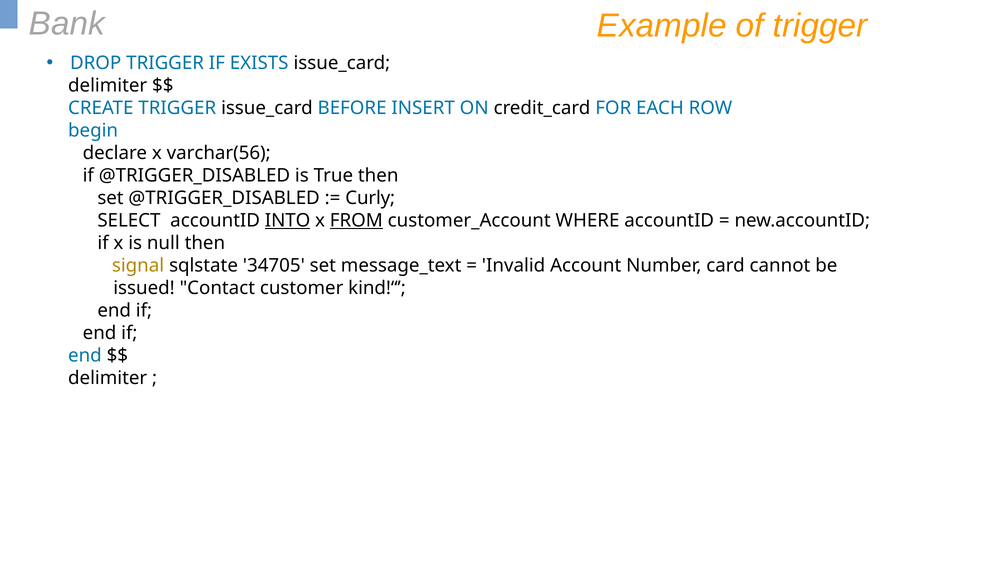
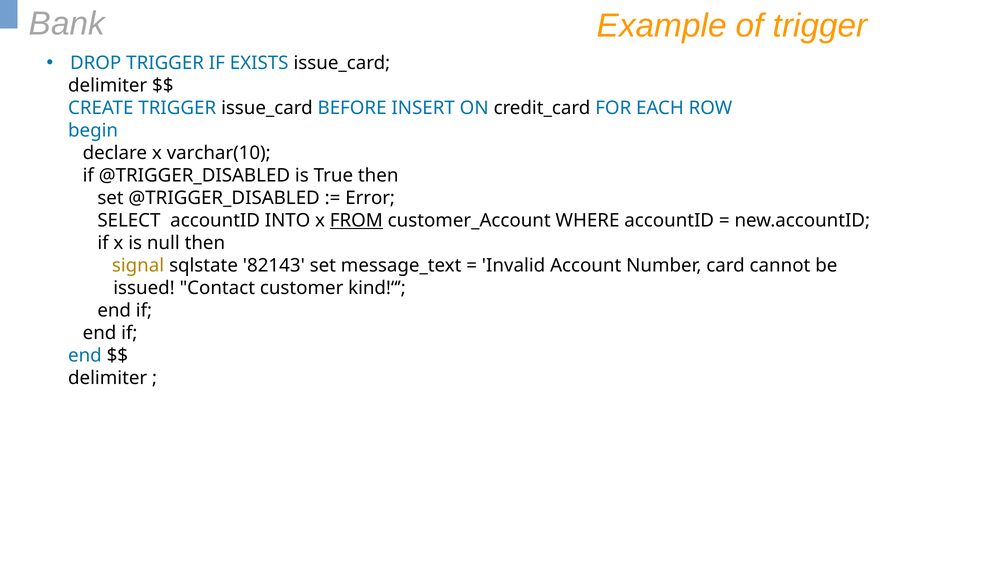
varchar(56: varchar(56 -> varchar(10
Curly: Curly -> Error
INTO underline: present -> none
34705: 34705 -> 82143
